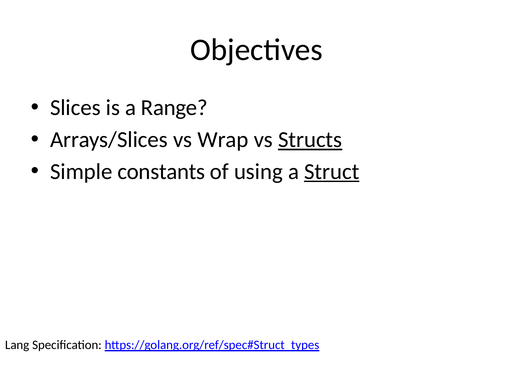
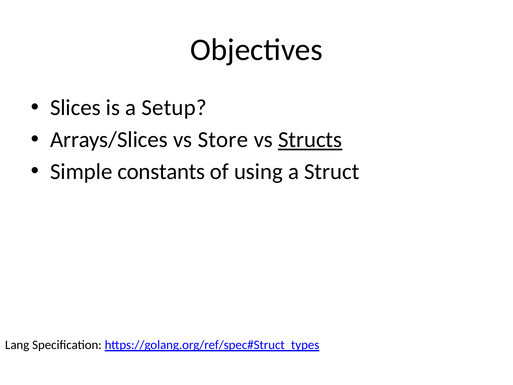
Range: Range -> Setup
Wrap: Wrap -> Store
Struct underline: present -> none
